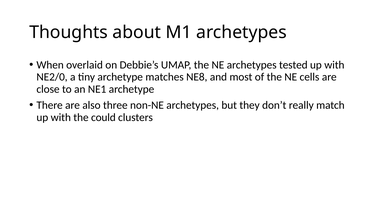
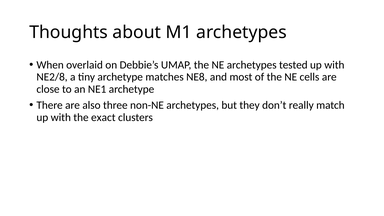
NE2/0: NE2/0 -> NE2/8
could: could -> exact
